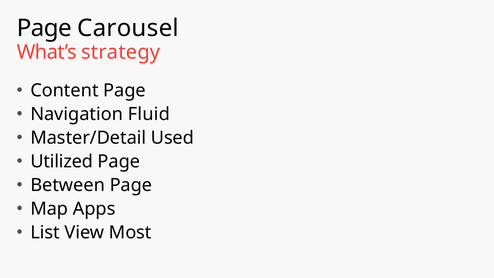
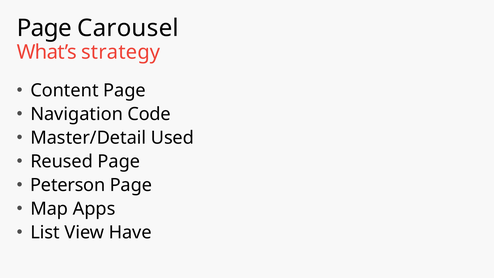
Fluid: Fluid -> Code
Utilized: Utilized -> Reused
Between: Between -> Peterson
Most: Most -> Have
